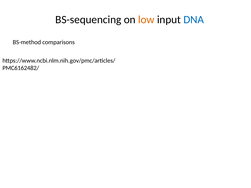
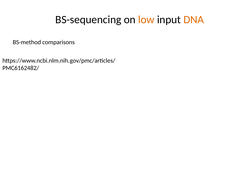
DNA colour: blue -> orange
